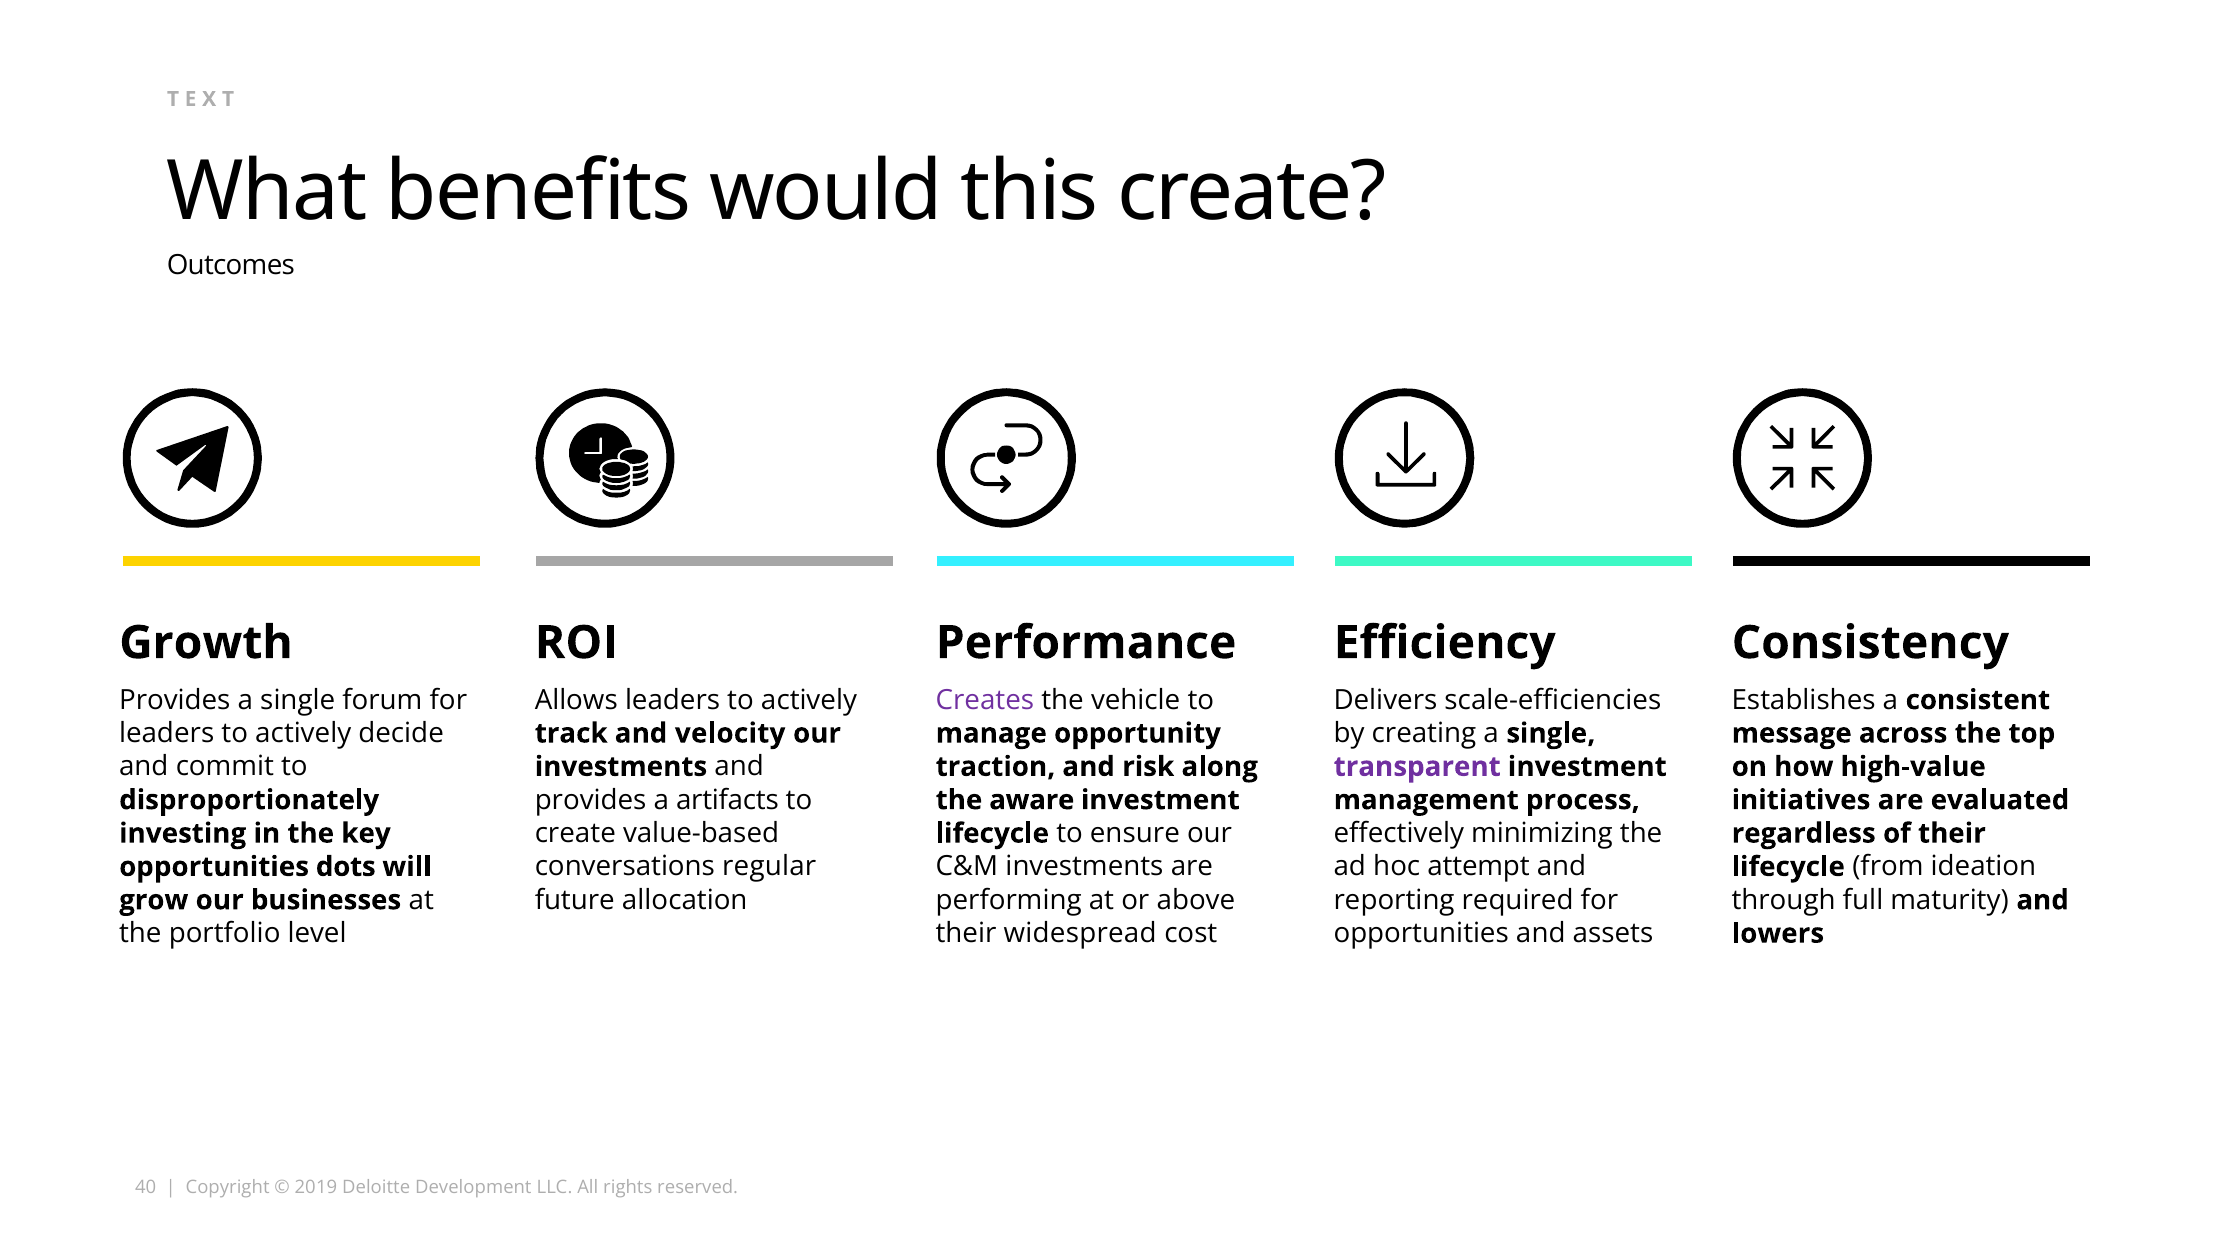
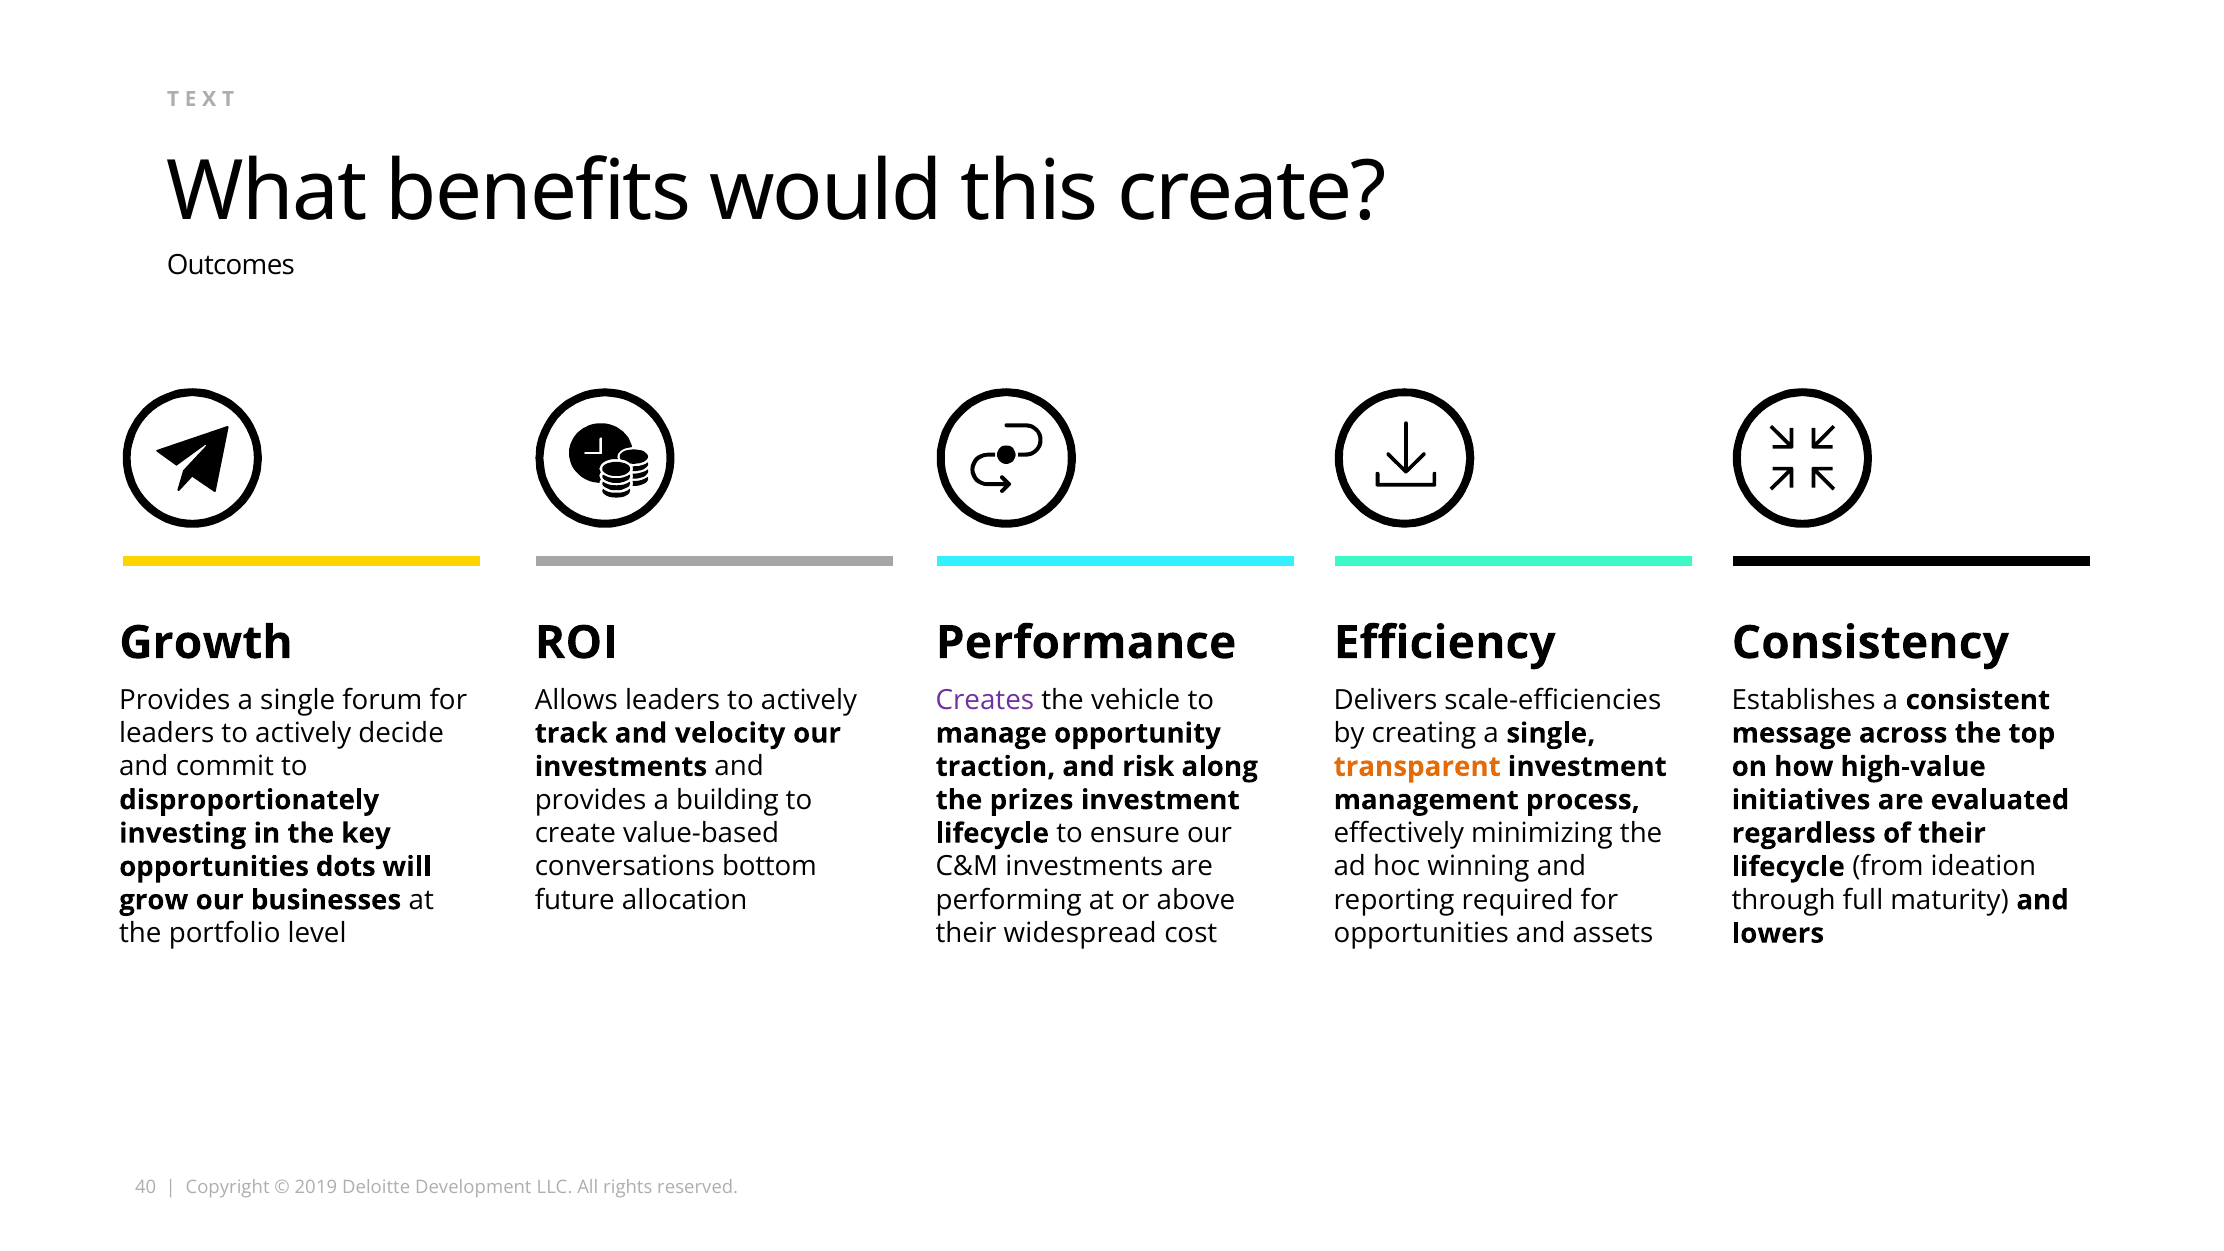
transparent colour: purple -> orange
aware: aware -> prizes
artifacts: artifacts -> building
regular: regular -> bottom
attempt: attempt -> winning
